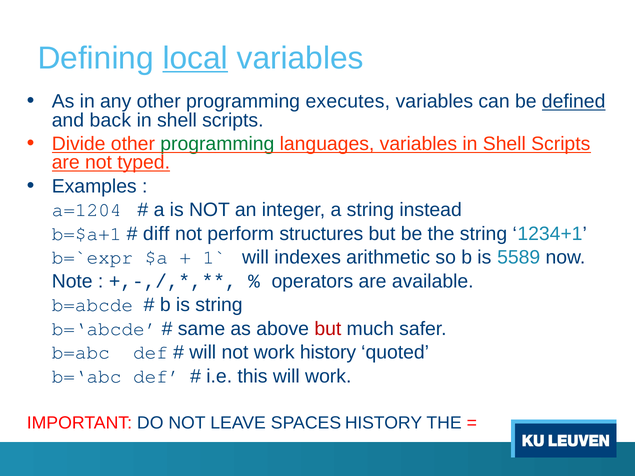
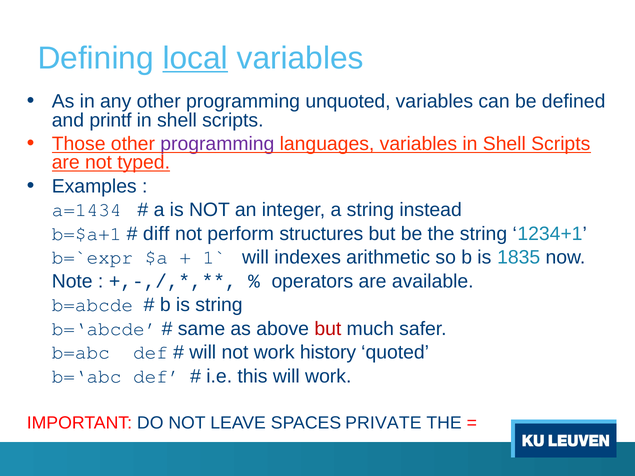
executes: executes -> unquoted
defined underline: present -> none
back: back -> printf
Divide: Divide -> Those
programming at (217, 144) colour: green -> purple
a=1204: a=1204 -> a=1434
5589: 5589 -> 1835
SPACES HISTORY: HISTORY -> PRIVATE
